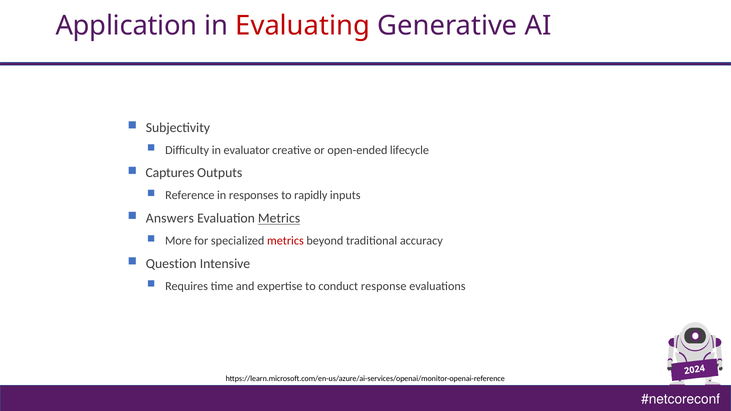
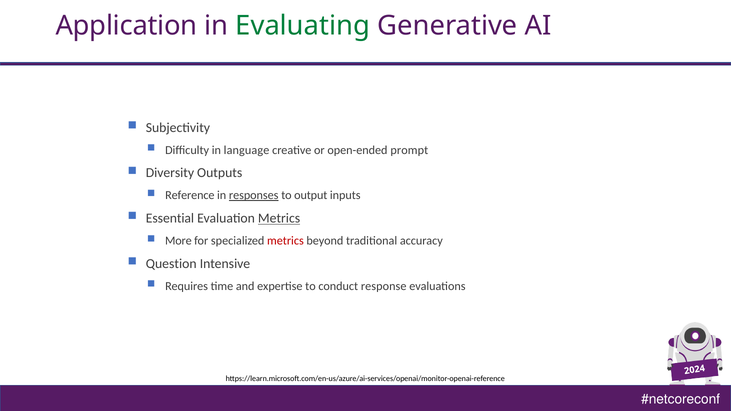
Evaluating colour: red -> green
evaluator: evaluator -> language
lifecycle: lifecycle -> prompt
Captures: Captures -> Diversity
responses underline: none -> present
rapidly: rapidly -> output
Answers: Answers -> Essential
